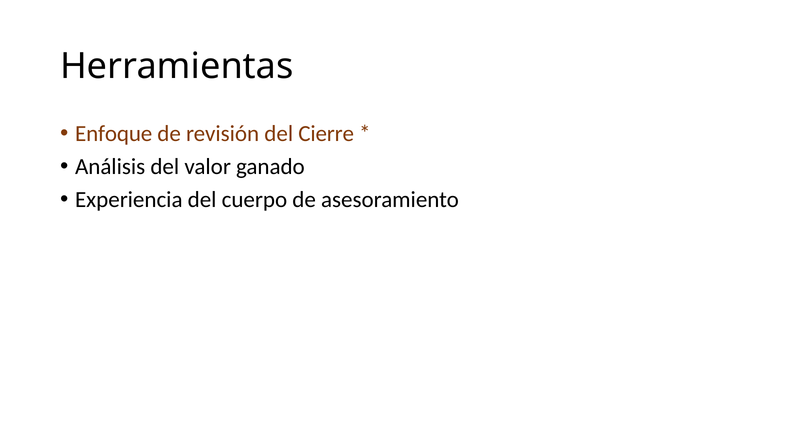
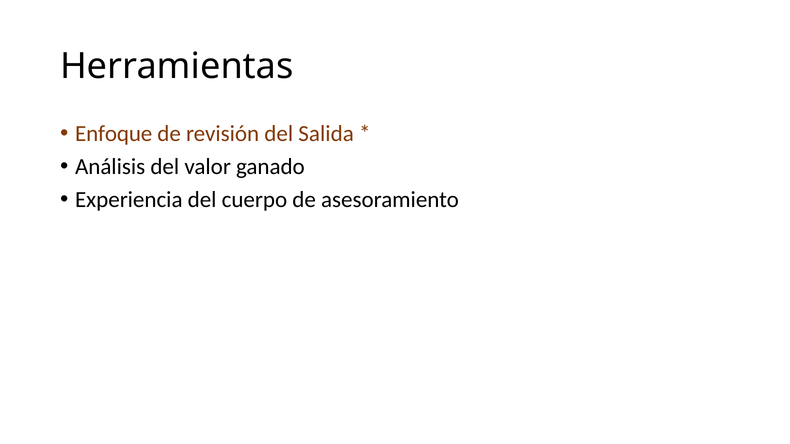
Cierre: Cierre -> Salida
